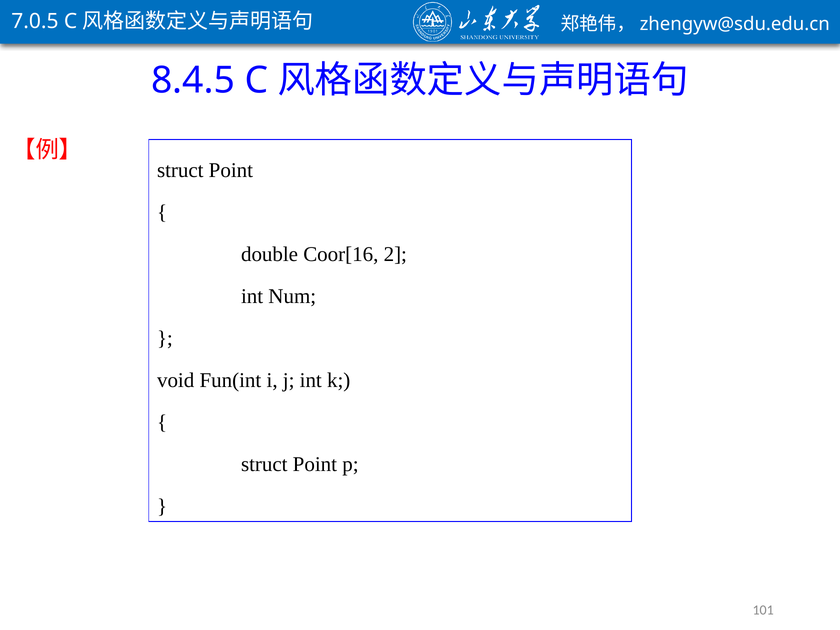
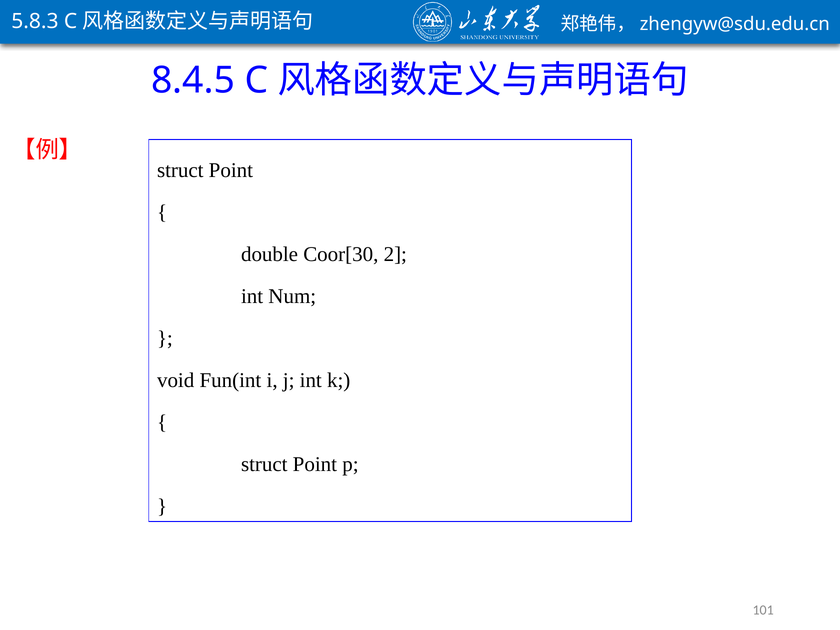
7.0.5: 7.0.5 -> 5.8.3
Coor[16: Coor[16 -> Coor[30
